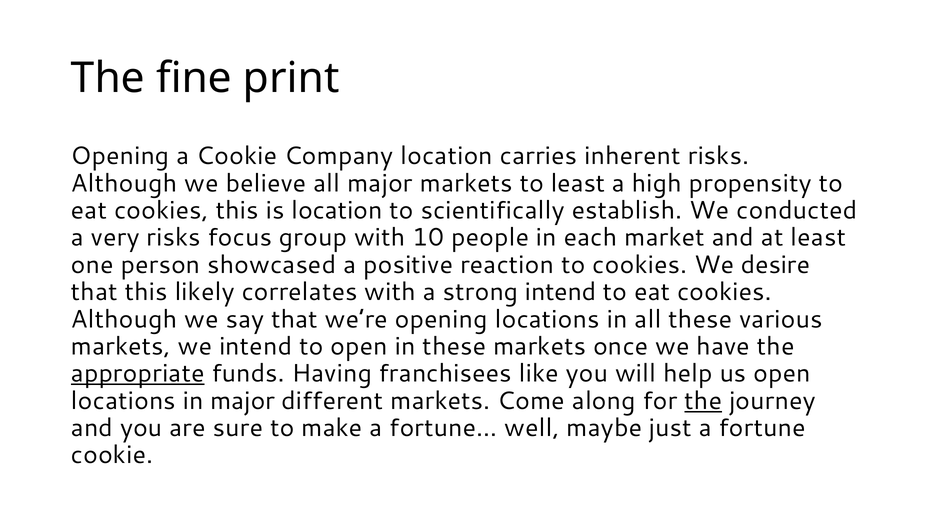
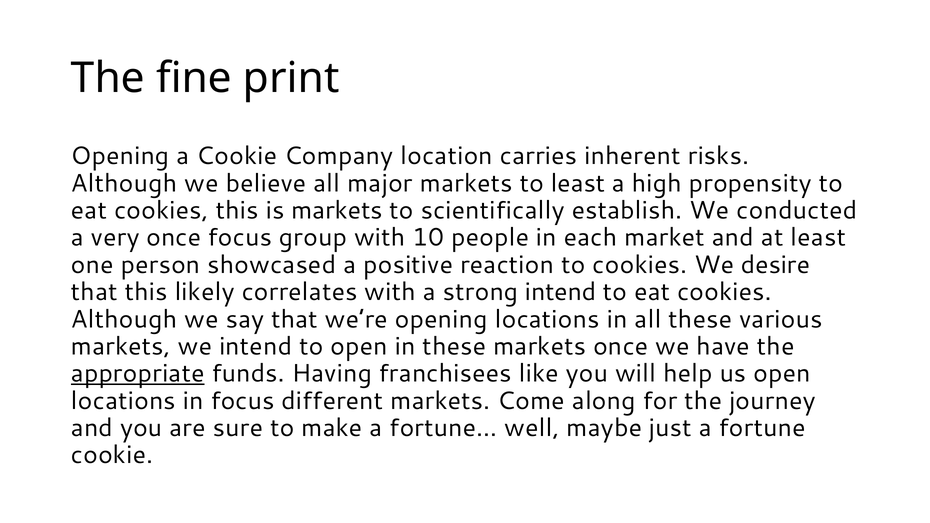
is location: location -> markets
very risks: risks -> once
in major: major -> focus
the at (703, 401) underline: present -> none
